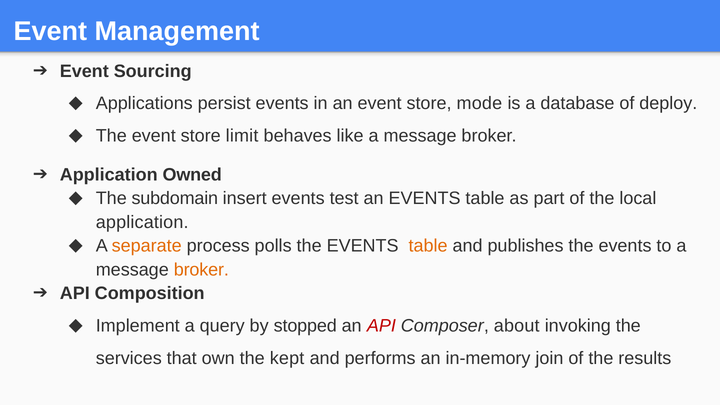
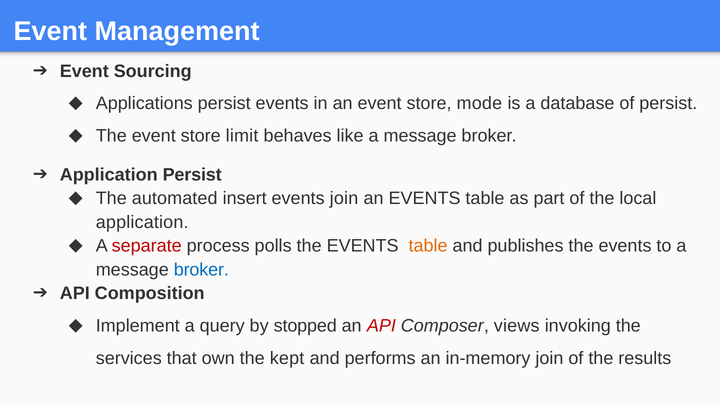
of deploy: deploy -> persist
Application Owned: Owned -> Persist
subdomain: subdomain -> automated
events test: test -> join
separate colour: orange -> red
broker at (201, 270) colour: orange -> blue
about: about -> views
